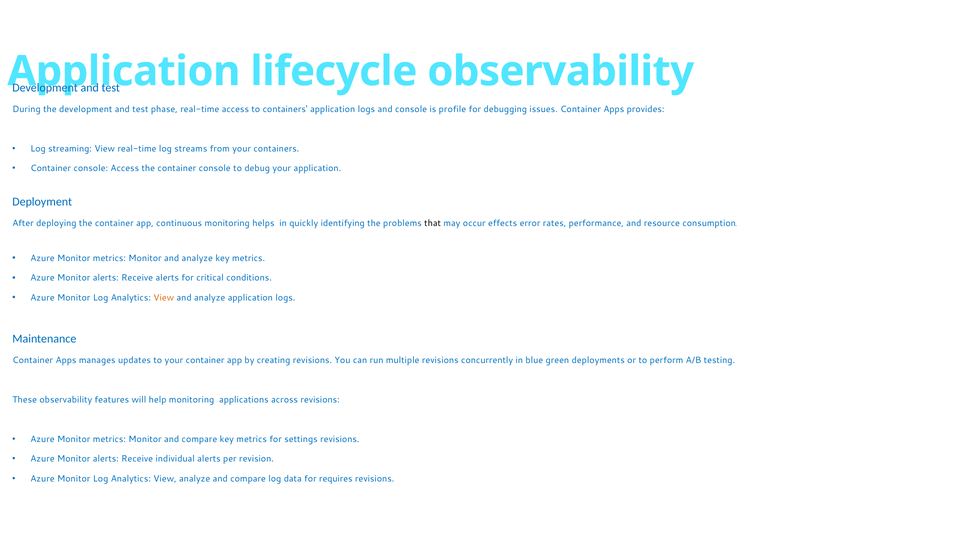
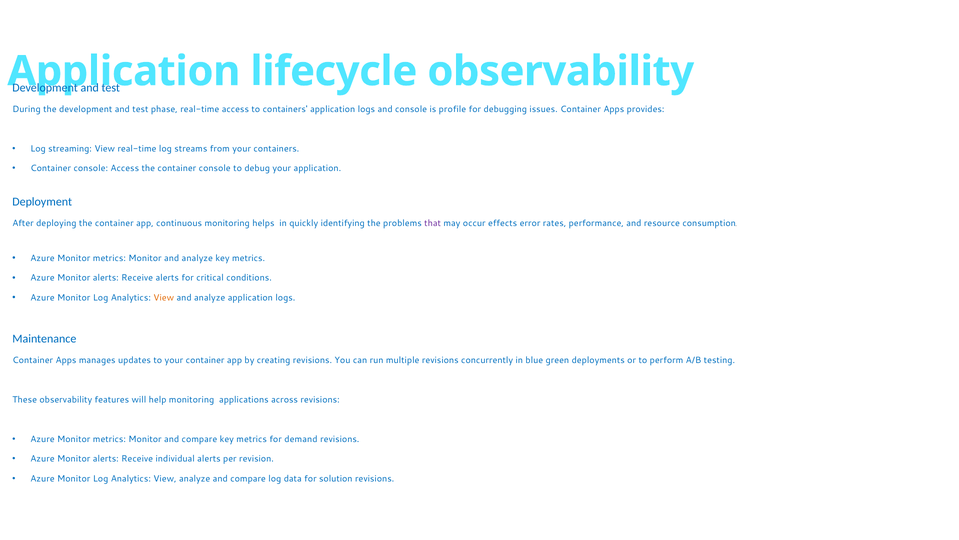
that colour: black -> purple
settings: settings -> demand
requires: requires -> solution
